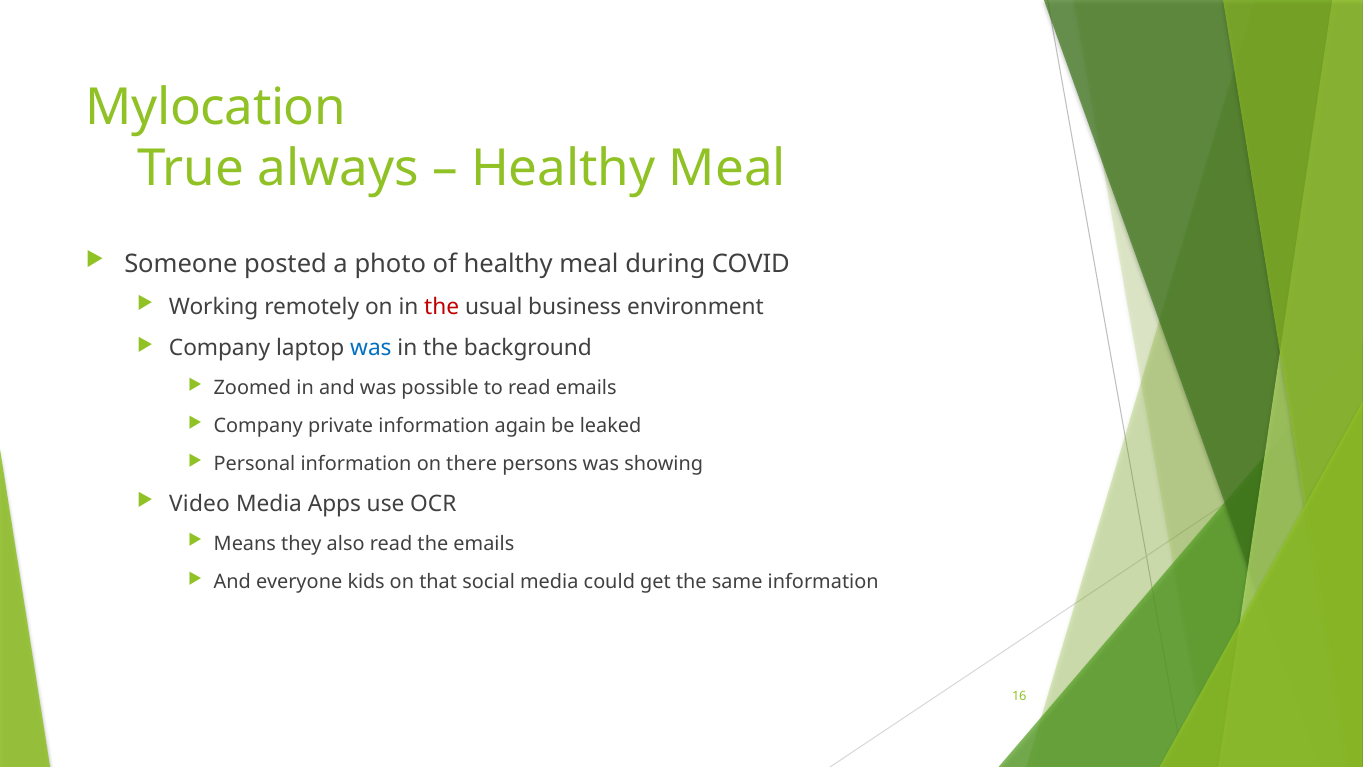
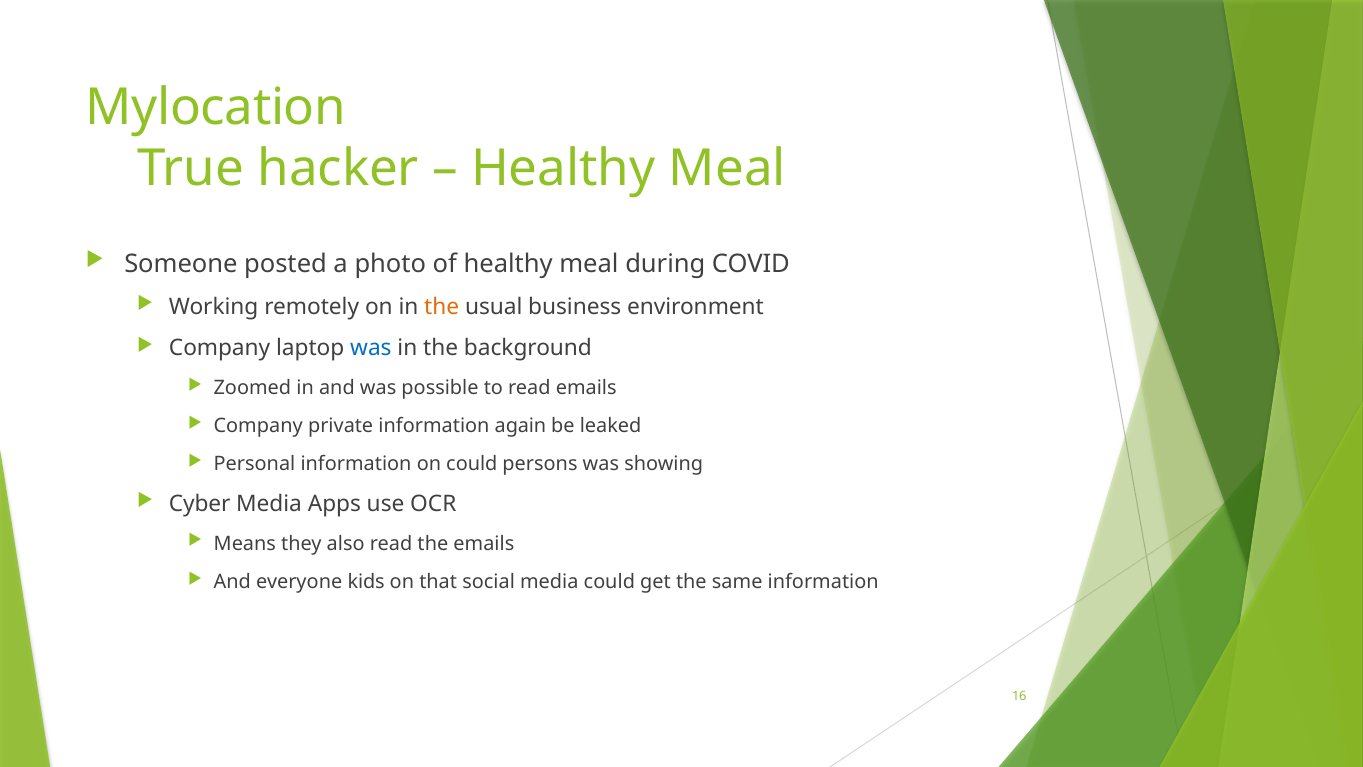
always: always -> hacker
the at (442, 307) colour: red -> orange
on there: there -> could
Video: Video -> Cyber
